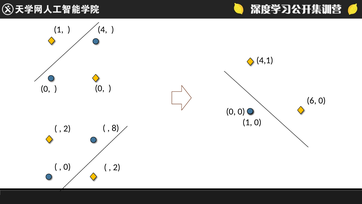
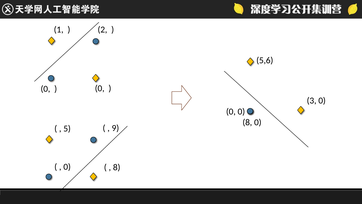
4: 4 -> 2
4,1: 4,1 -> 5,6
6: 6 -> 3
1 at (247, 122): 1 -> 8
8: 8 -> 9
2 at (67, 129): 2 -> 5
2 at (117, 167): 2 -> 8
